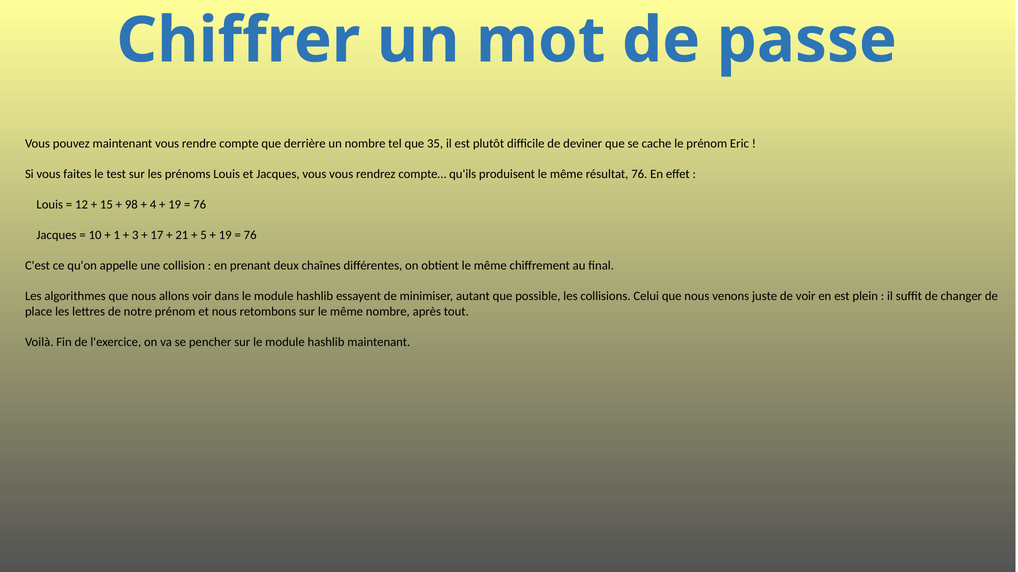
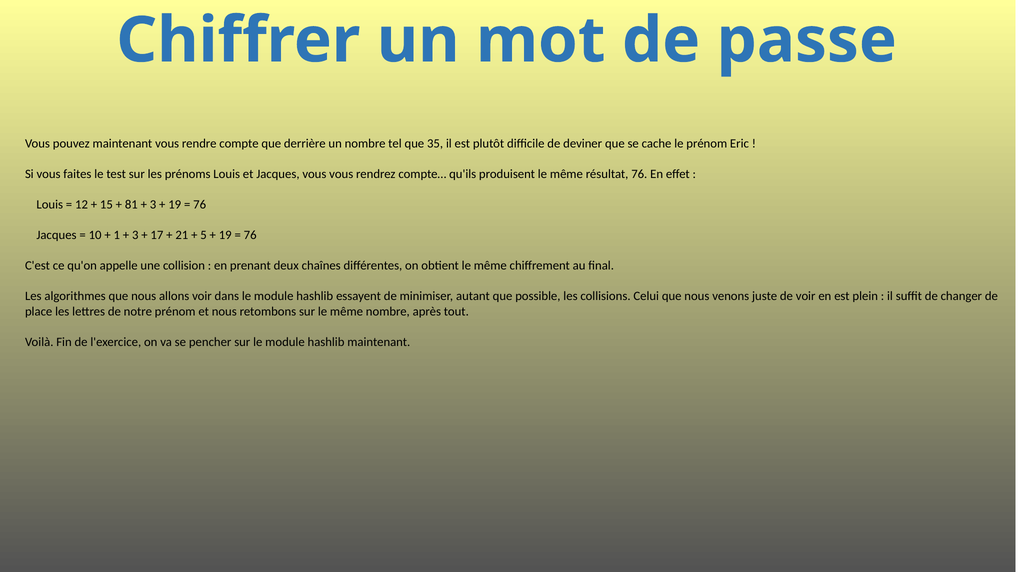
98: 98 -> 81
4 at (153, 205): 4 -> 3
